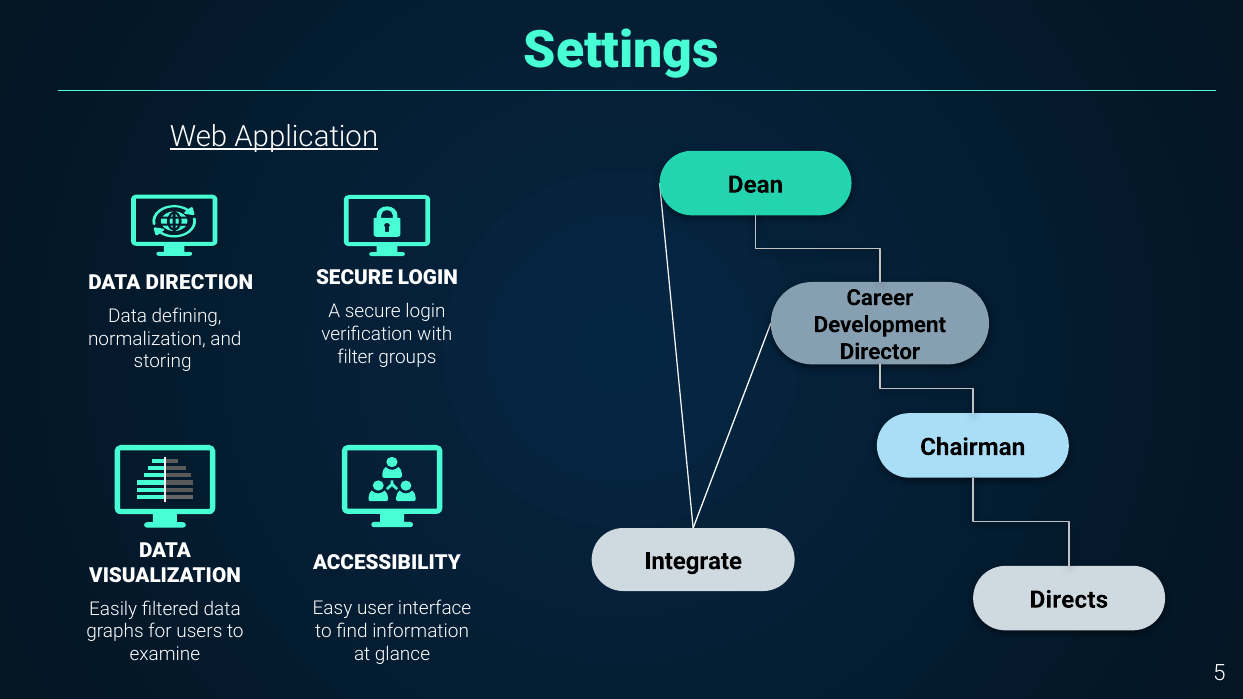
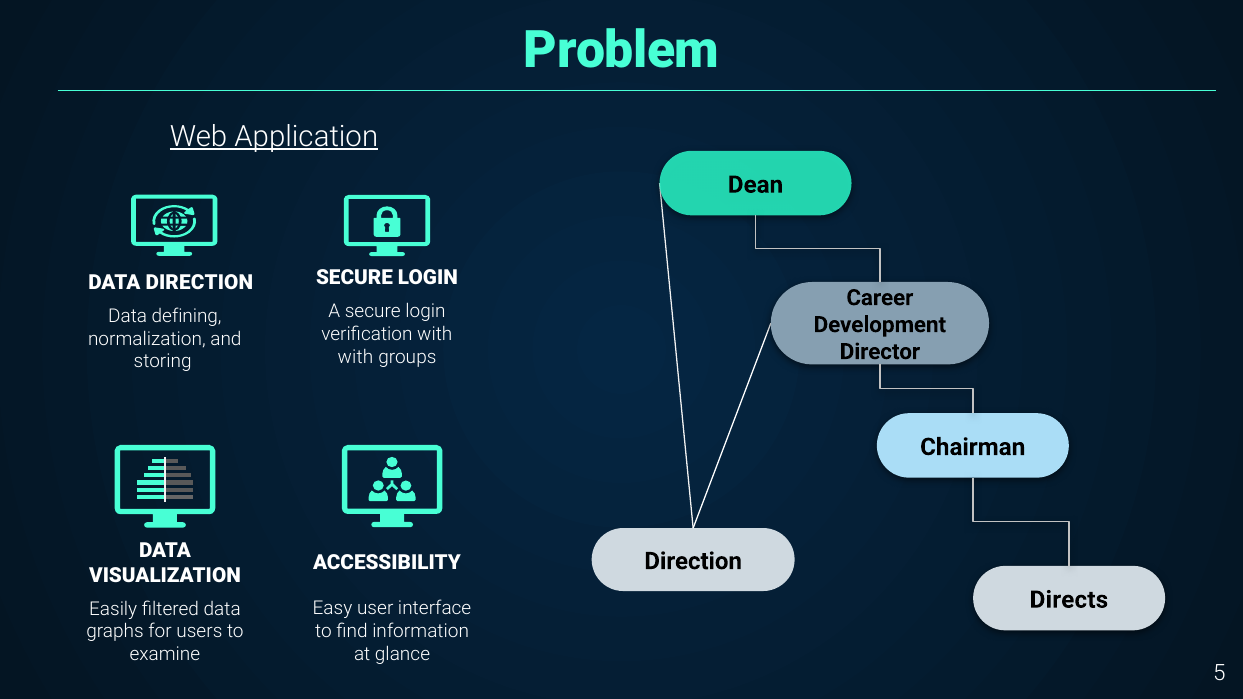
Settings: Settings -> Problem
filter at (356, 357): filter -> with
Integrate at (693, 561): Integrate -> Direction
